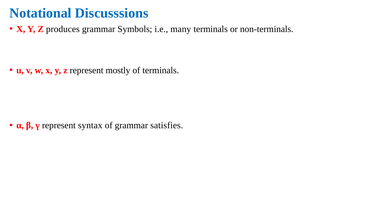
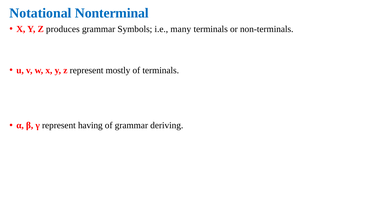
Discusssions: Discusssions -> Nonterminal
syntax: syntax -> having
satisfies: satisfies -> deriving
